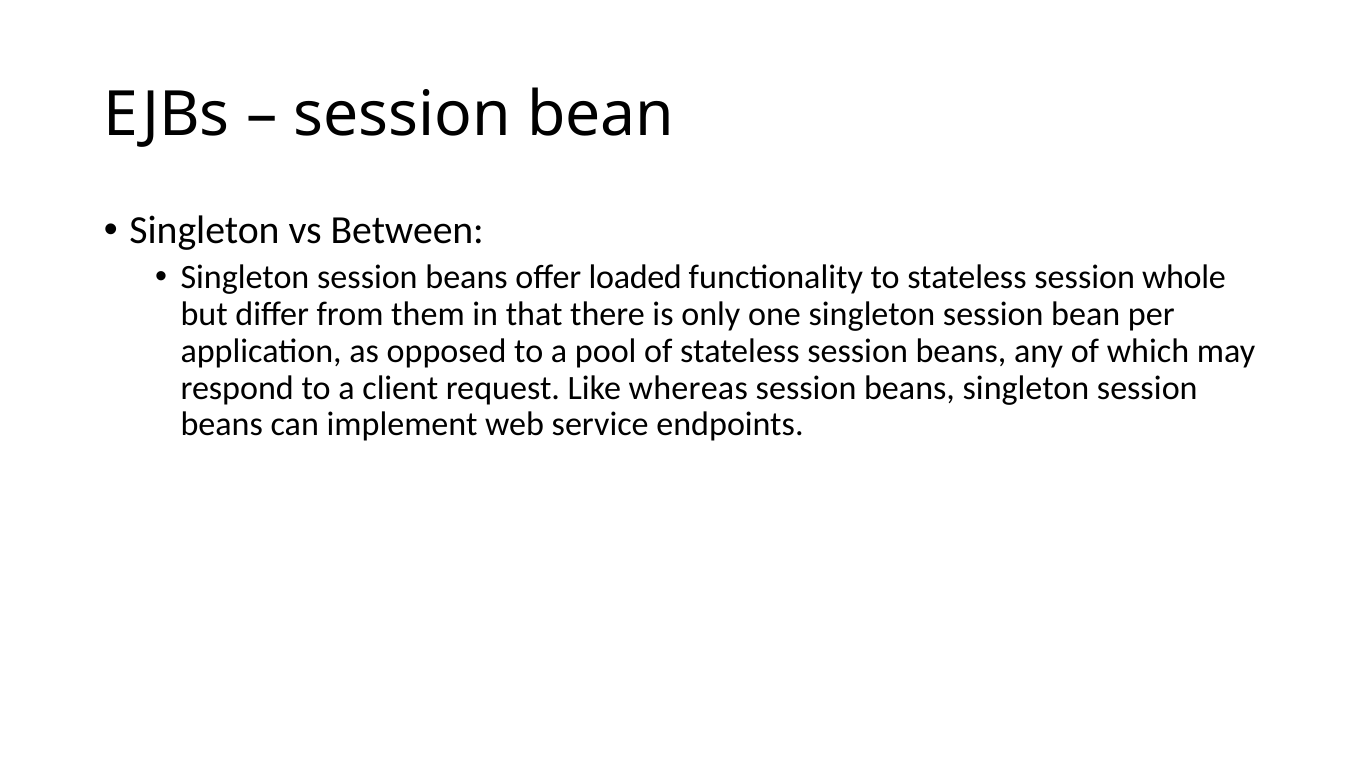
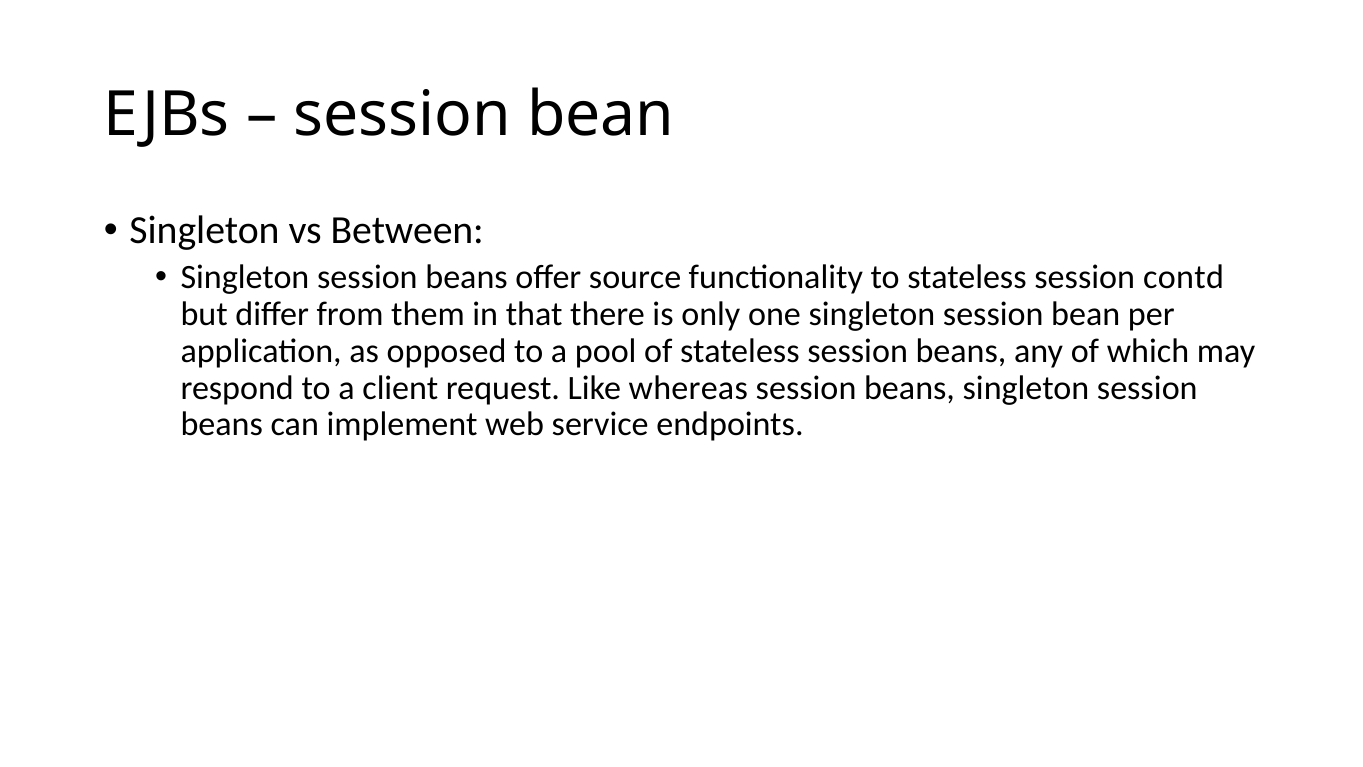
loaded: loaded -> source
whole: whole -> contd
